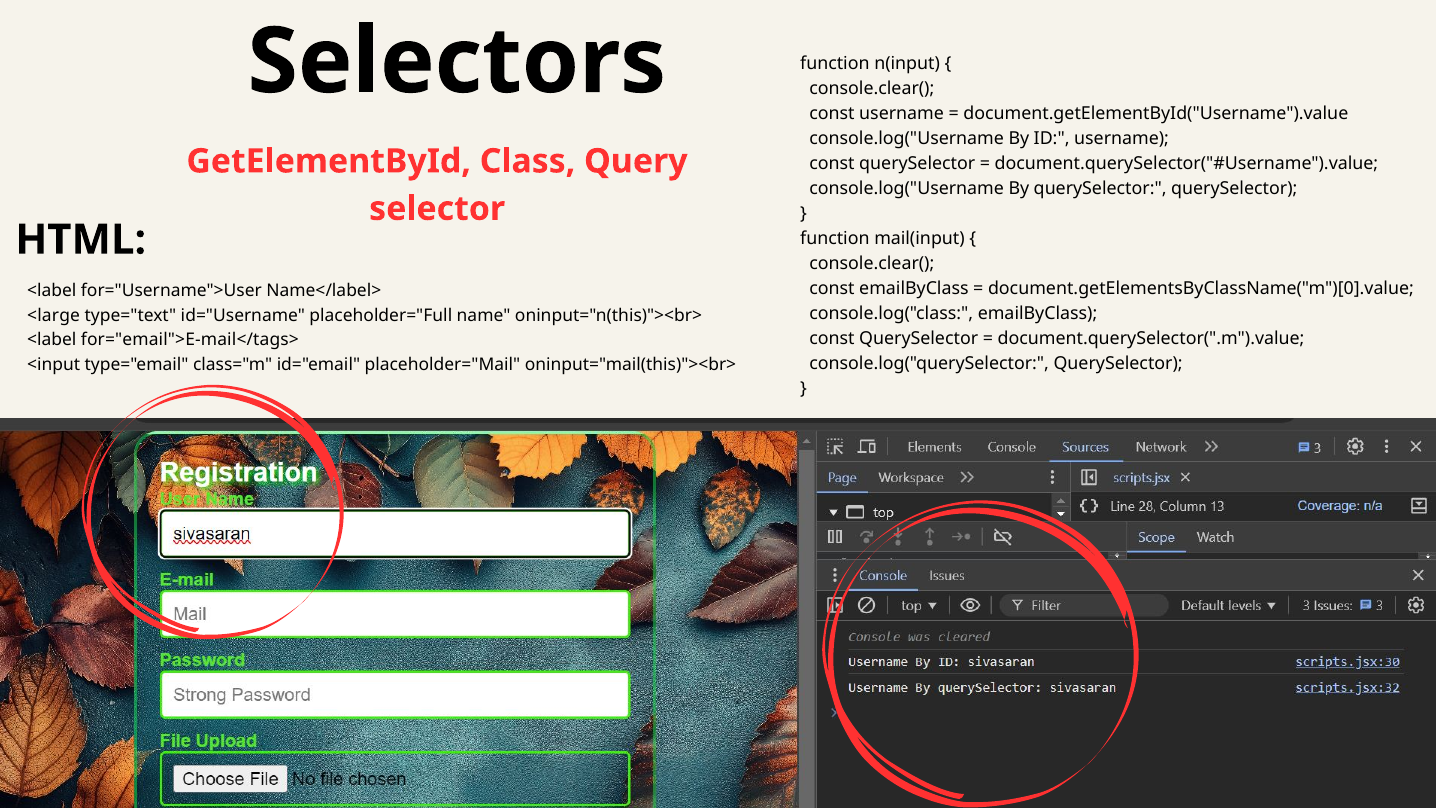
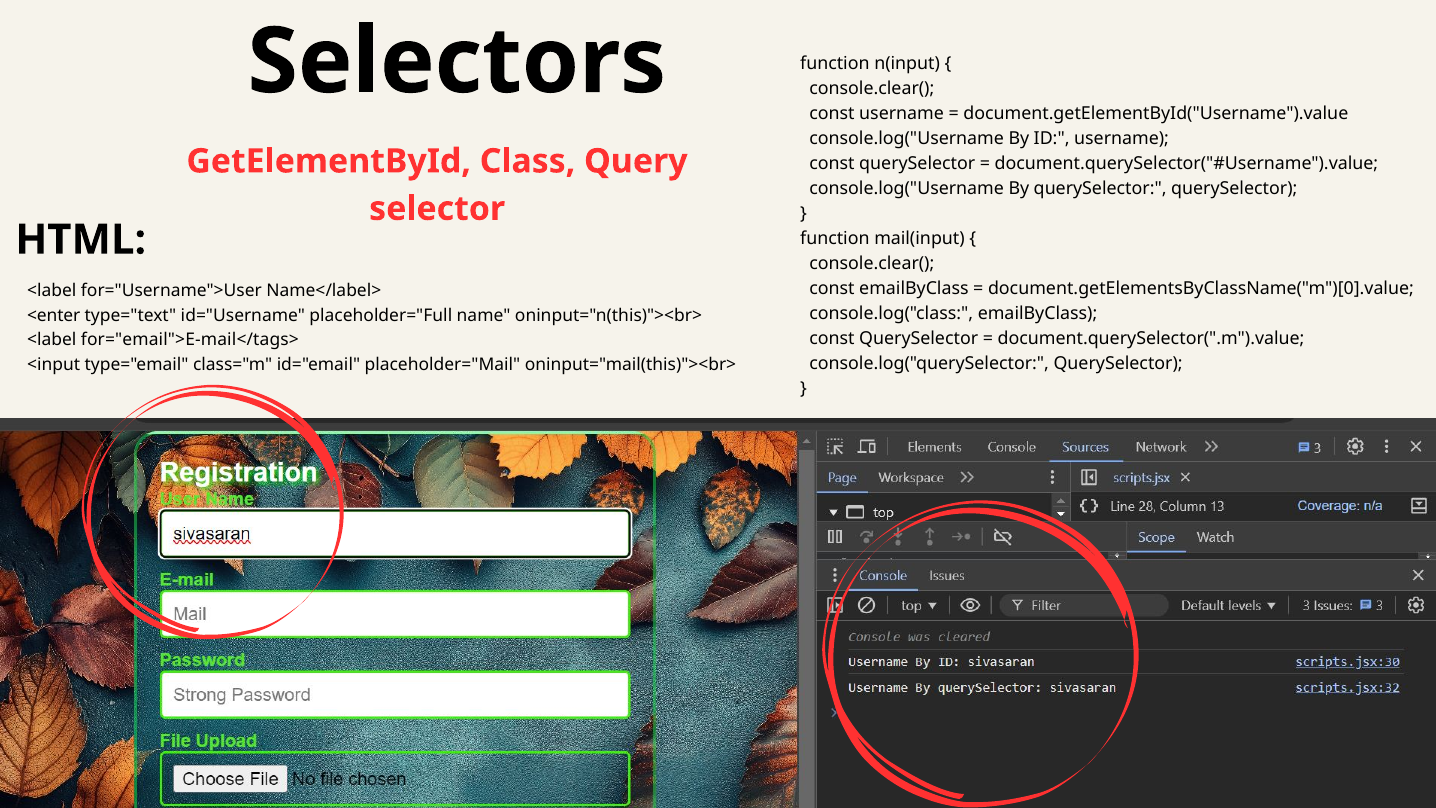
<large: <large -> <enter
